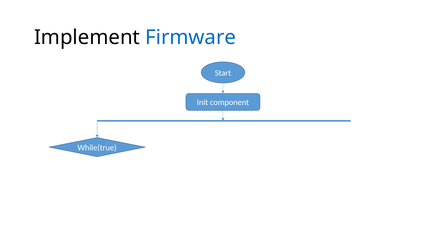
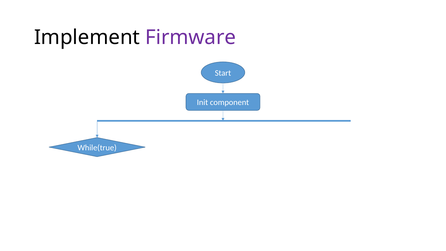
Firmware colour: blue -> purple
